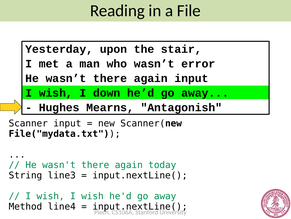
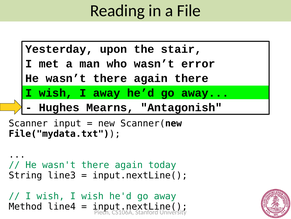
again input: input -> there
I down: down -> away
